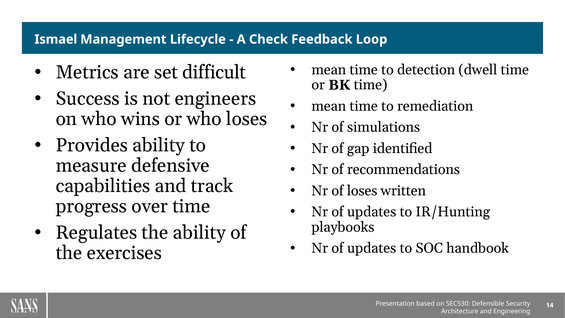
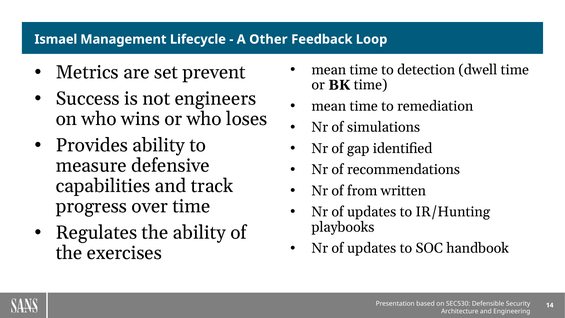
Check: Check -> Other
difficult: difficult -> prevent
of loses: loses -> from
